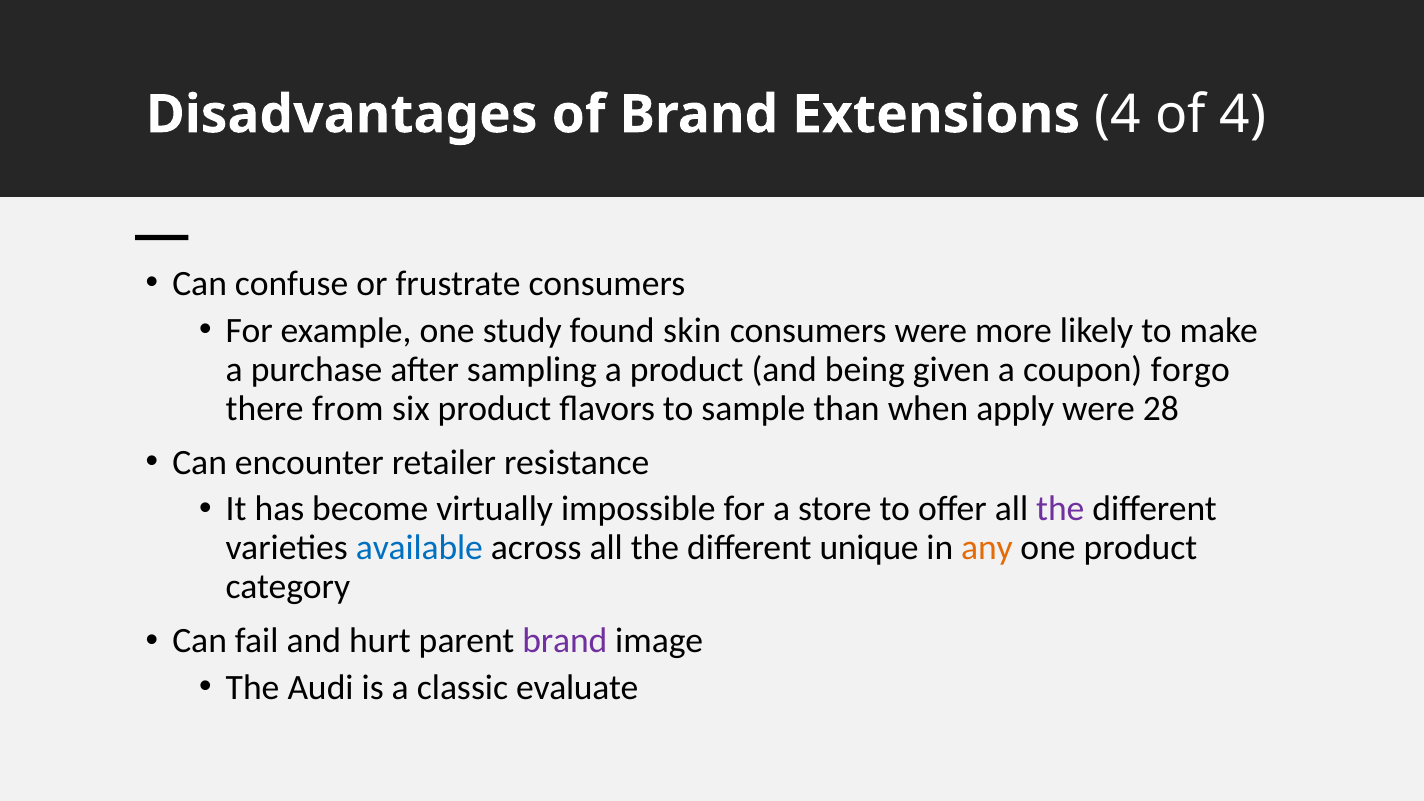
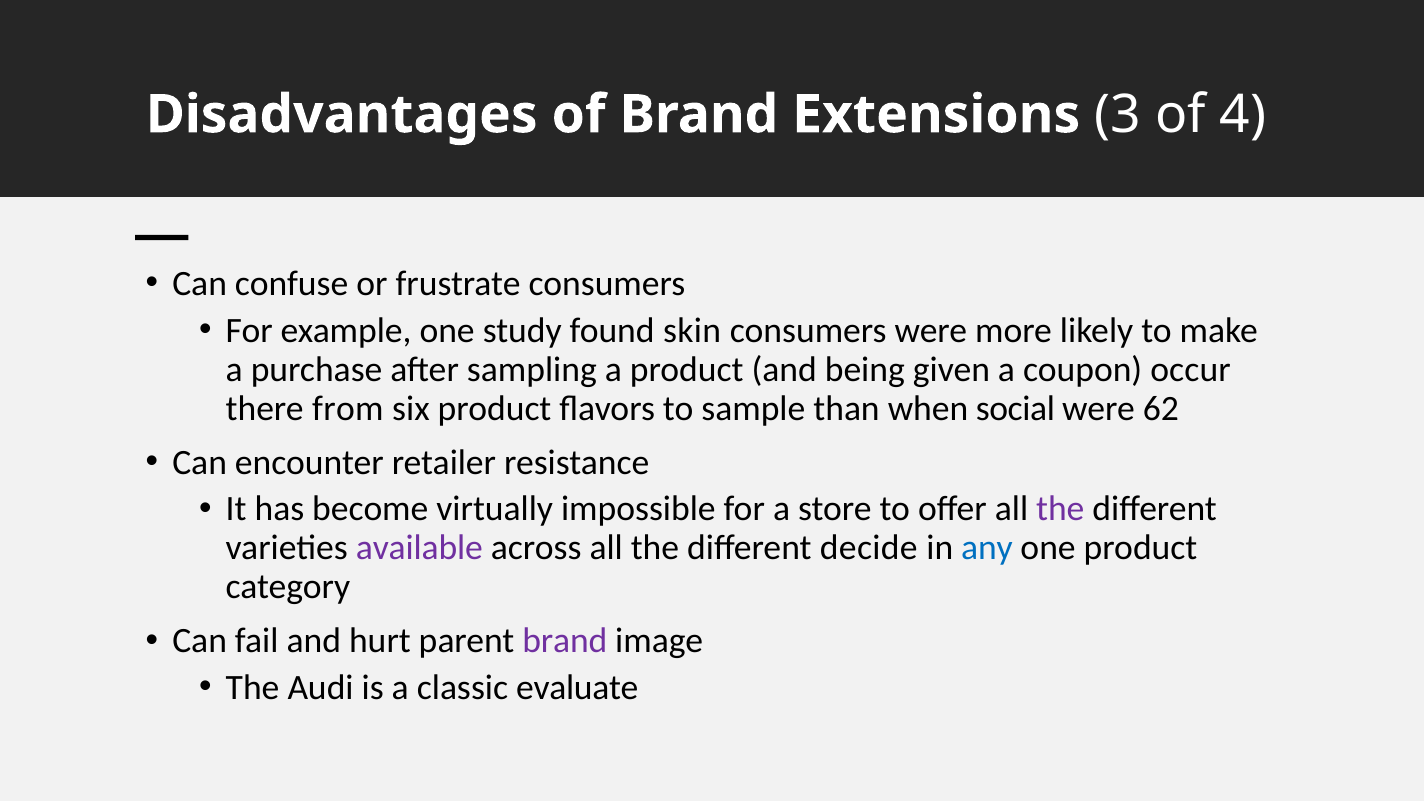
Extensions 4: 4 -> 3
forgo: forgo -> occur
apply: apply -> social
28: 28 -> 62
available colour: blue -> purple
unique: unique -> decide
any colour: orange -> blue
